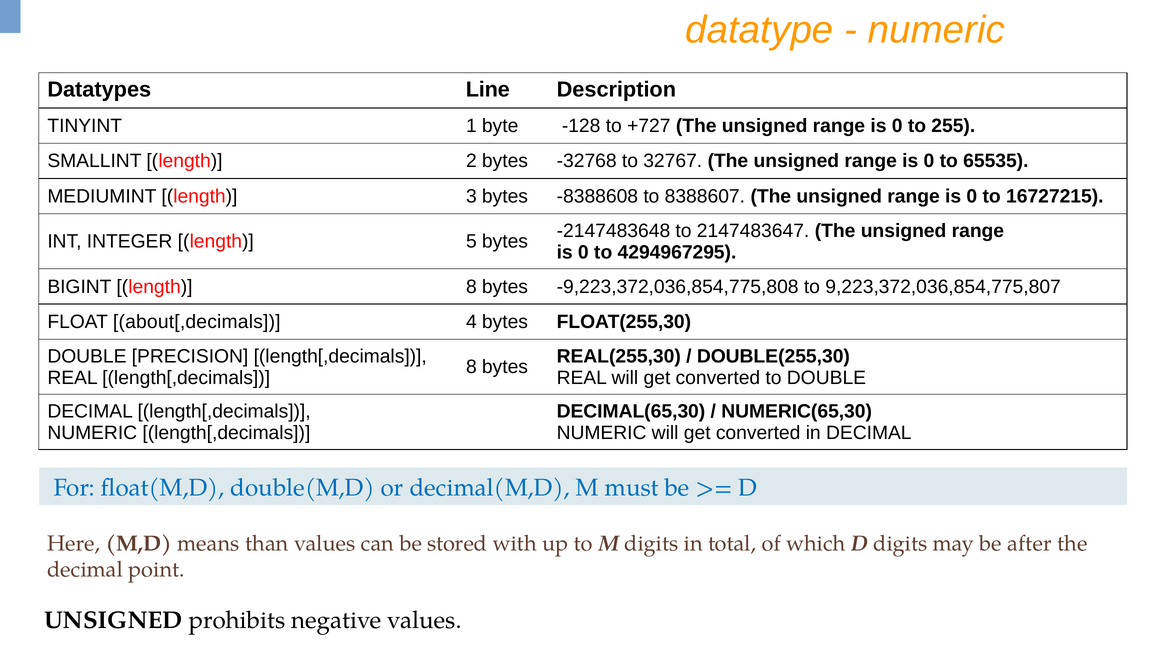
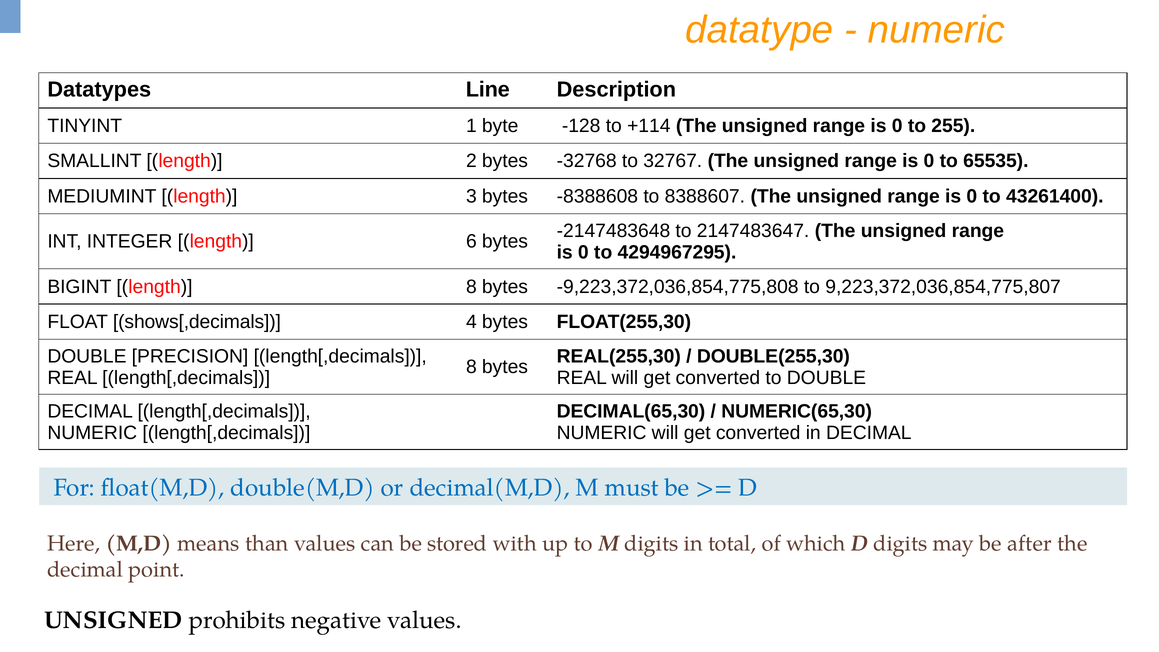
+727: +727 -> +114
16727215: 16727215 -> 43261400
5: 5 -> 6
about[,decimals: about[,decimals -> shows[,decimals
